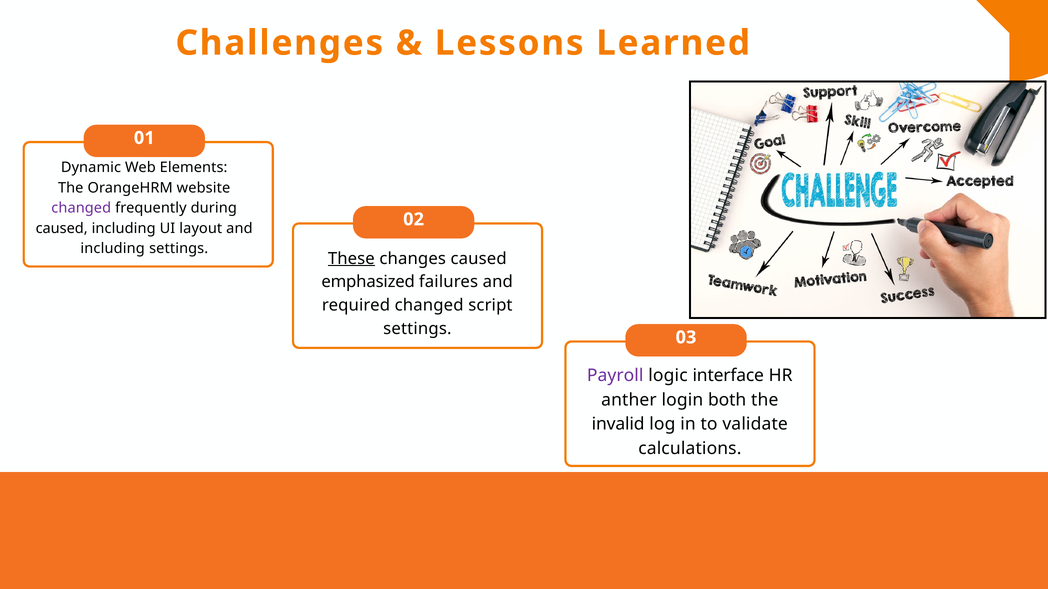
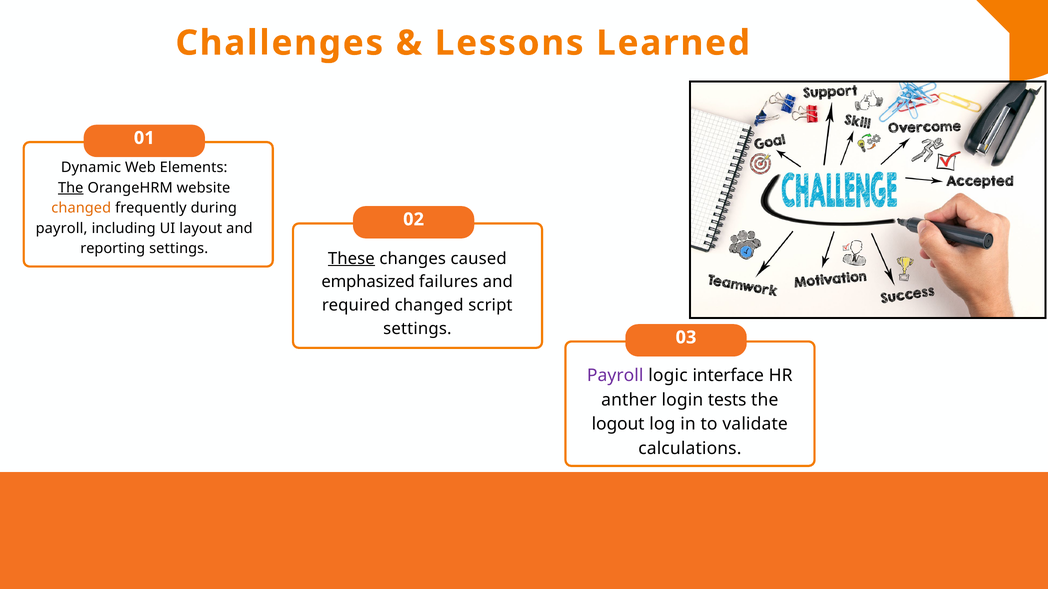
The at (71, 188) underline: none -> present
changed at (81, 208) colour: purple -> orange
caused at (62, 229): caused -> payroll
including at (113, 249): including -> reporting
both: both -> tests
invalid: invalid -> logout
